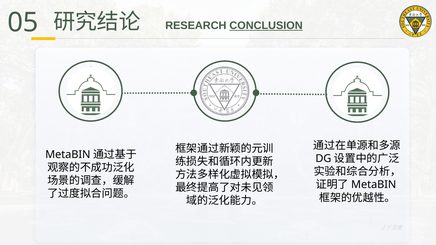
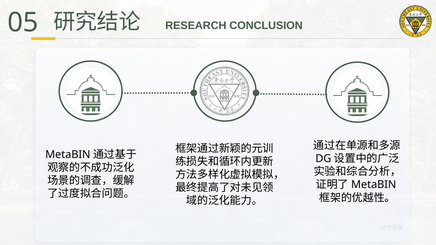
CONCLUSION underline: present -> none
